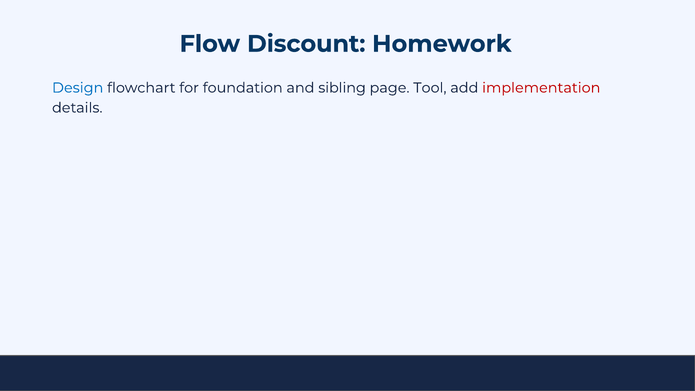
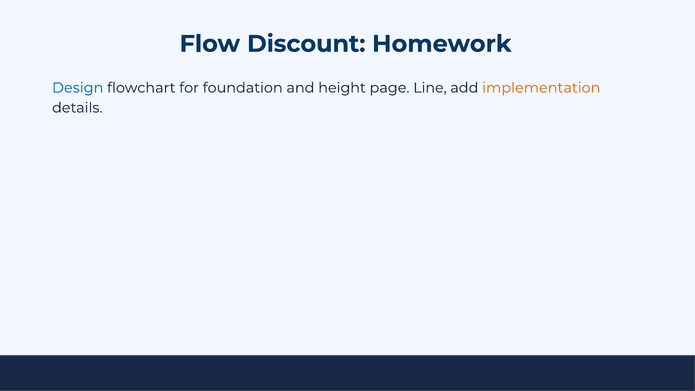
sibling: sibling -> height
Tool: Tool -> Line
implementation colour: red -> orange
